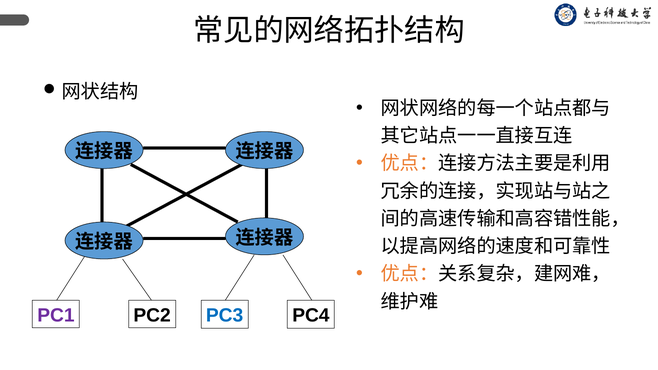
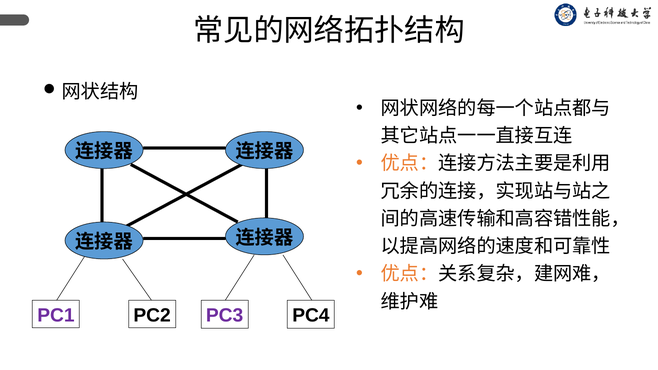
PC3 colour: blue -> purple
